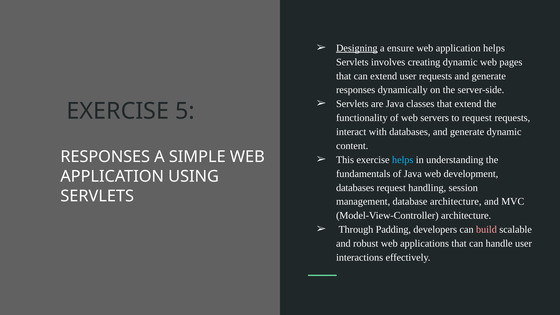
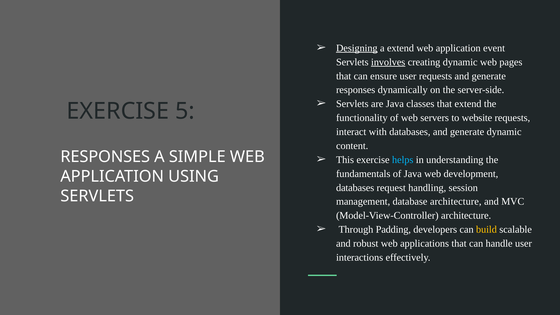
a ensure: ensure -> extend
application helps: helps -> event
involves underline: none -> present
can extend: extend -> ensure
to request: request -> website
build colour: pink -> yellow
